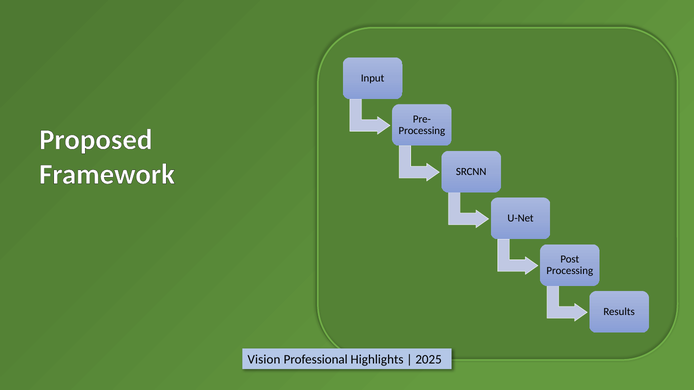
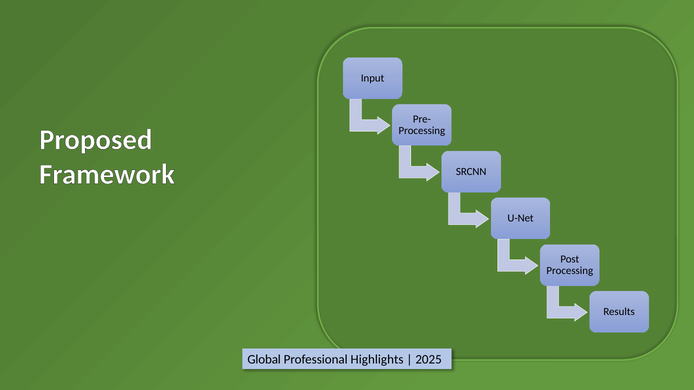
Vision: Vision -> Global
